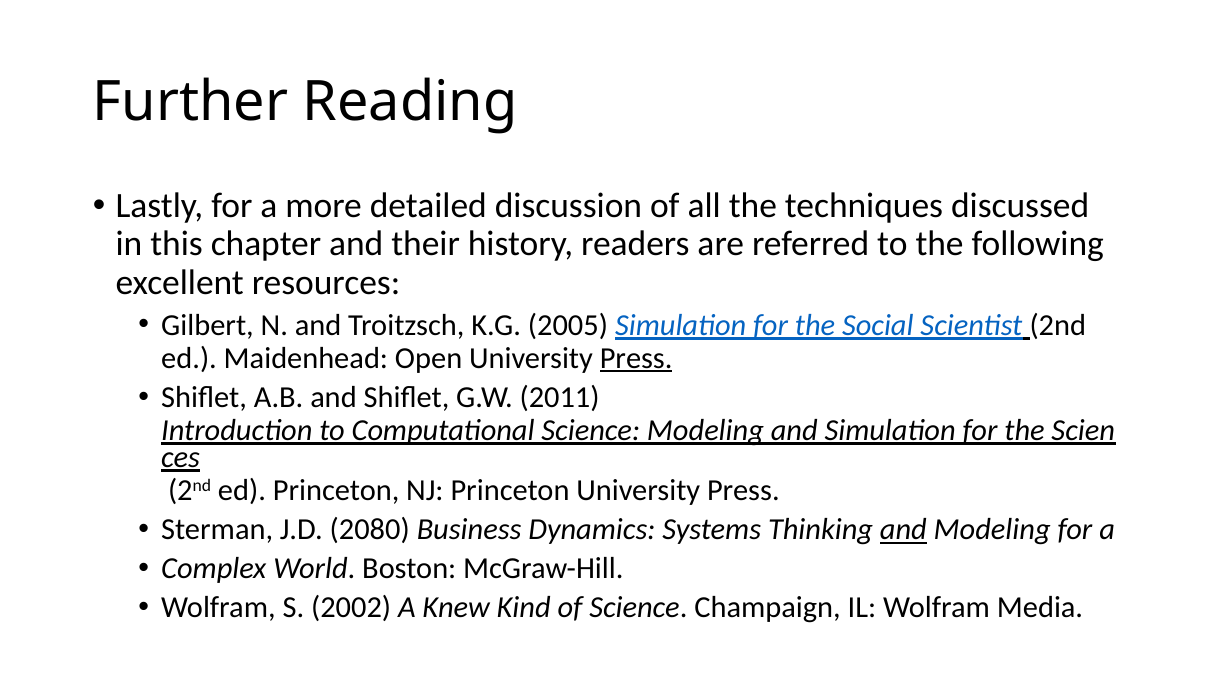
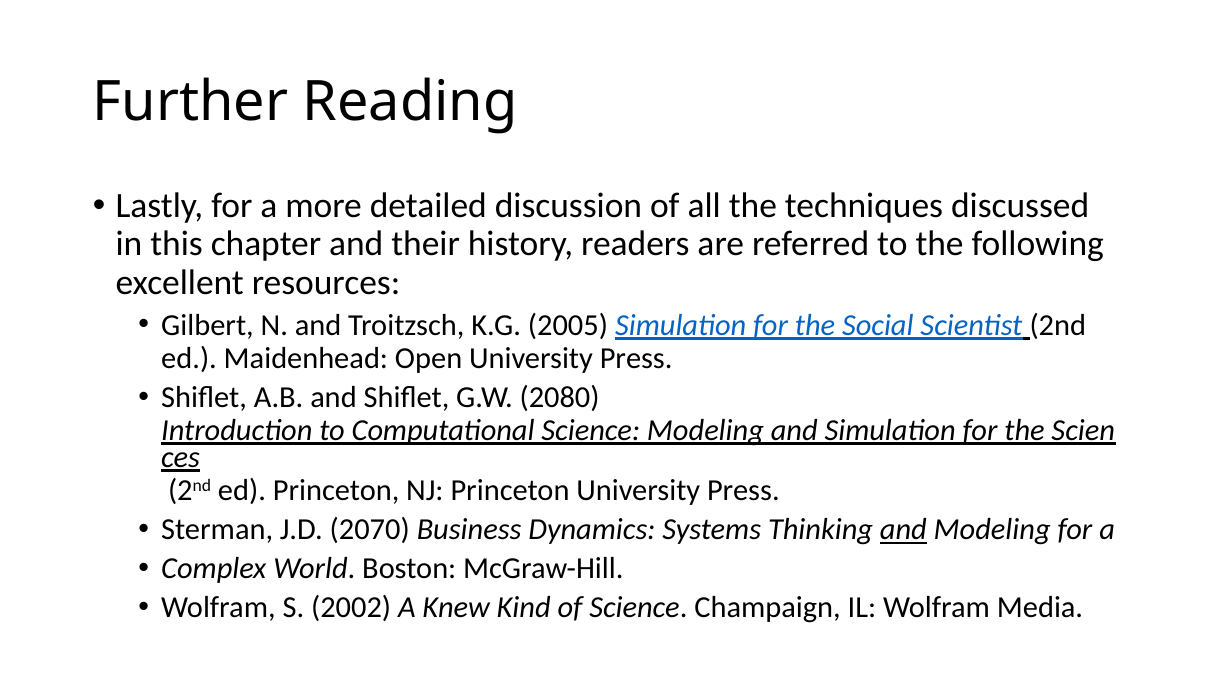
Press at (636, 358) underline: present -> none
2011: 2011 -> 2080
2080: 2080 -> 2070
